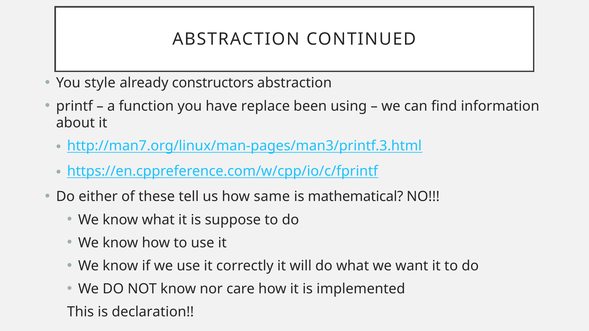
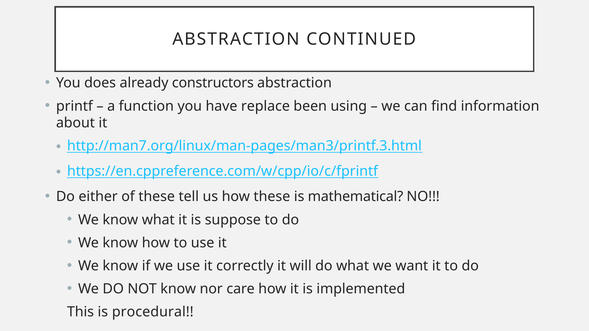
style: style -> does
how same: same -> these
declaration: declaration -> procedural
